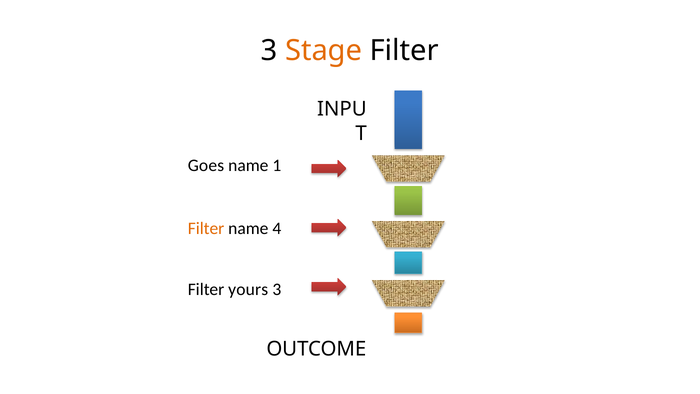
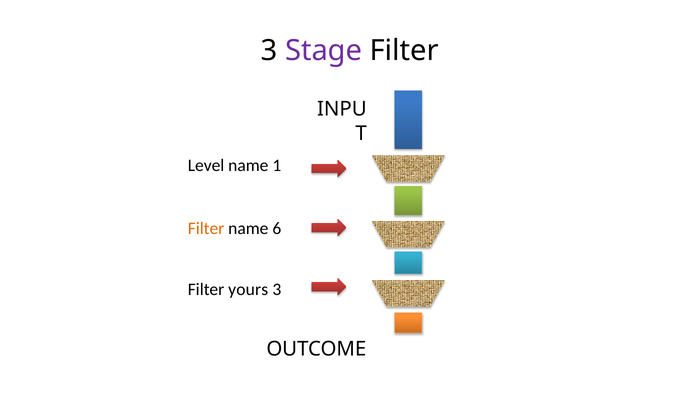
Stage colour: orange -> purple
Goes: Goes -> Level
4: 4 -> 6
